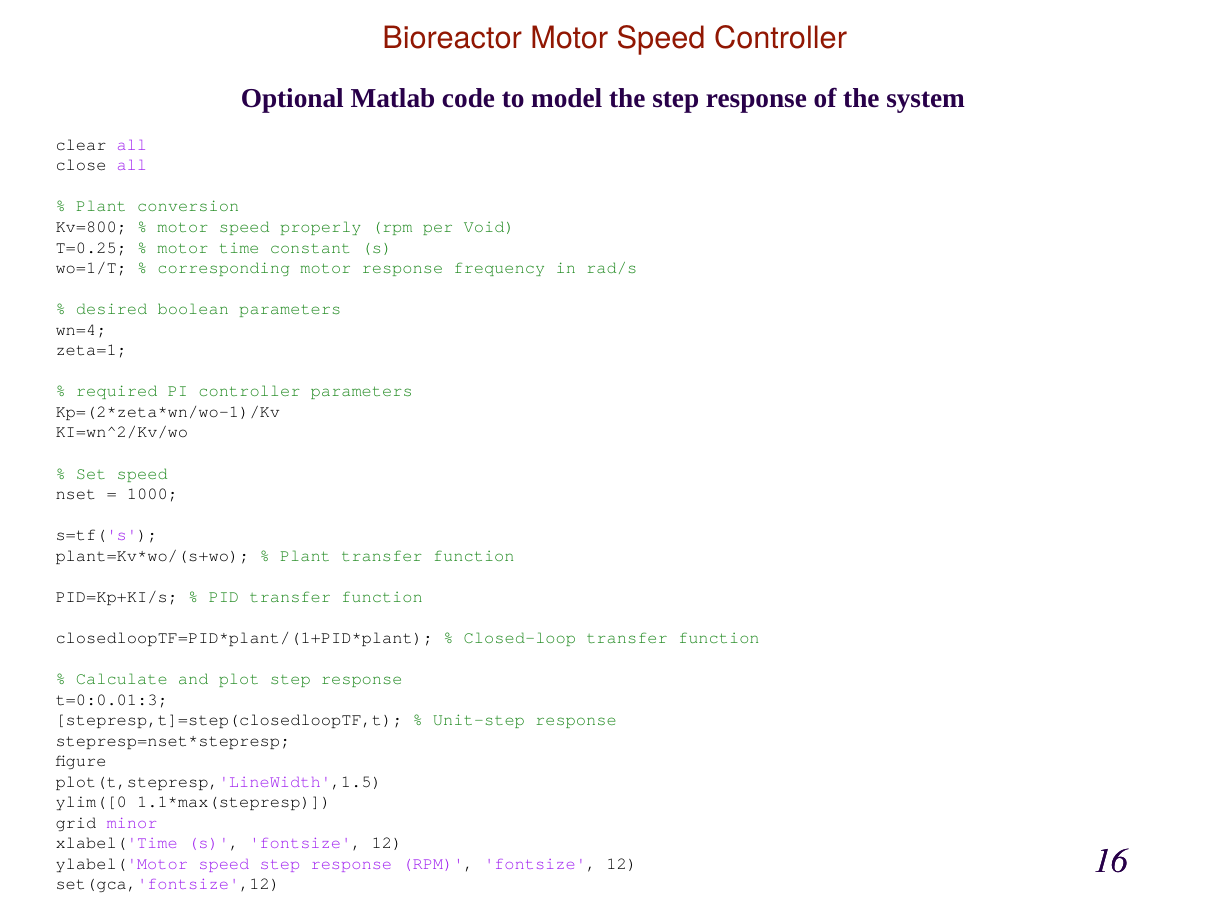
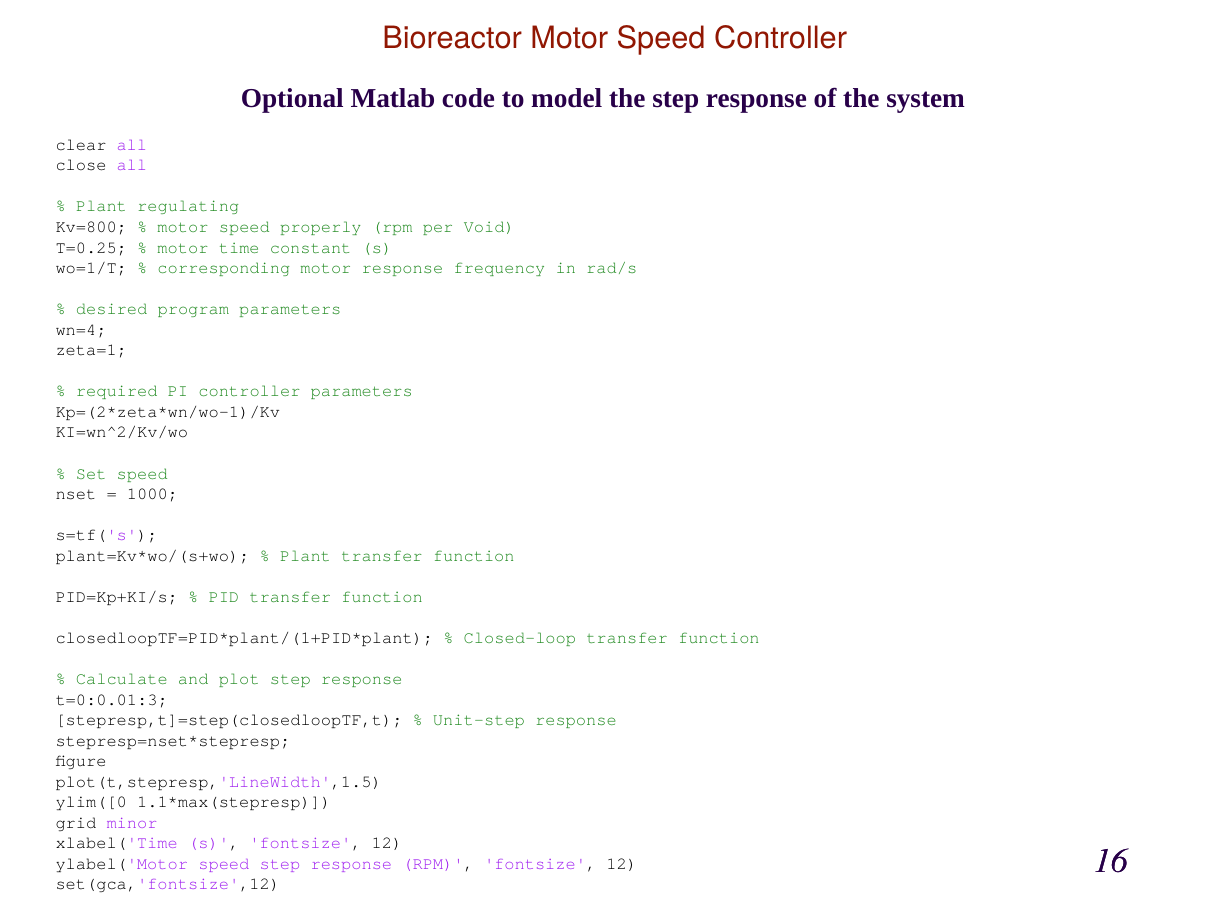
conversion: conversion -> regulating
boolean: boolean -> program
